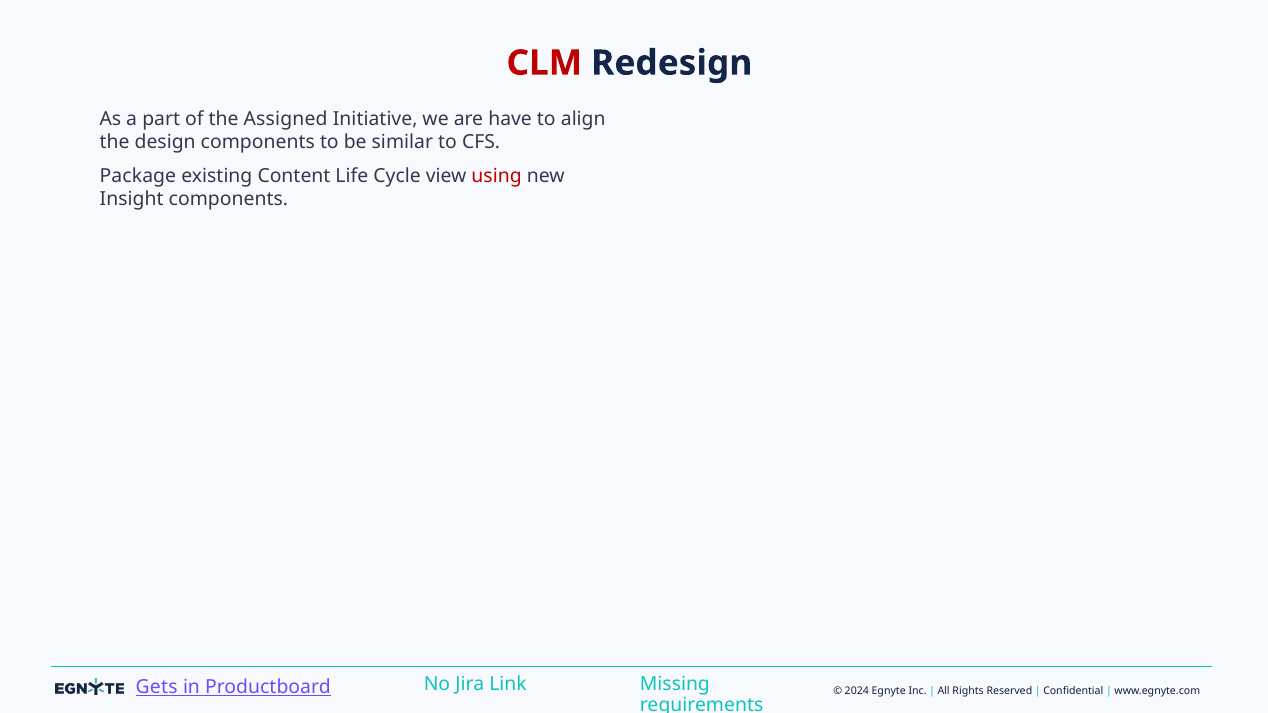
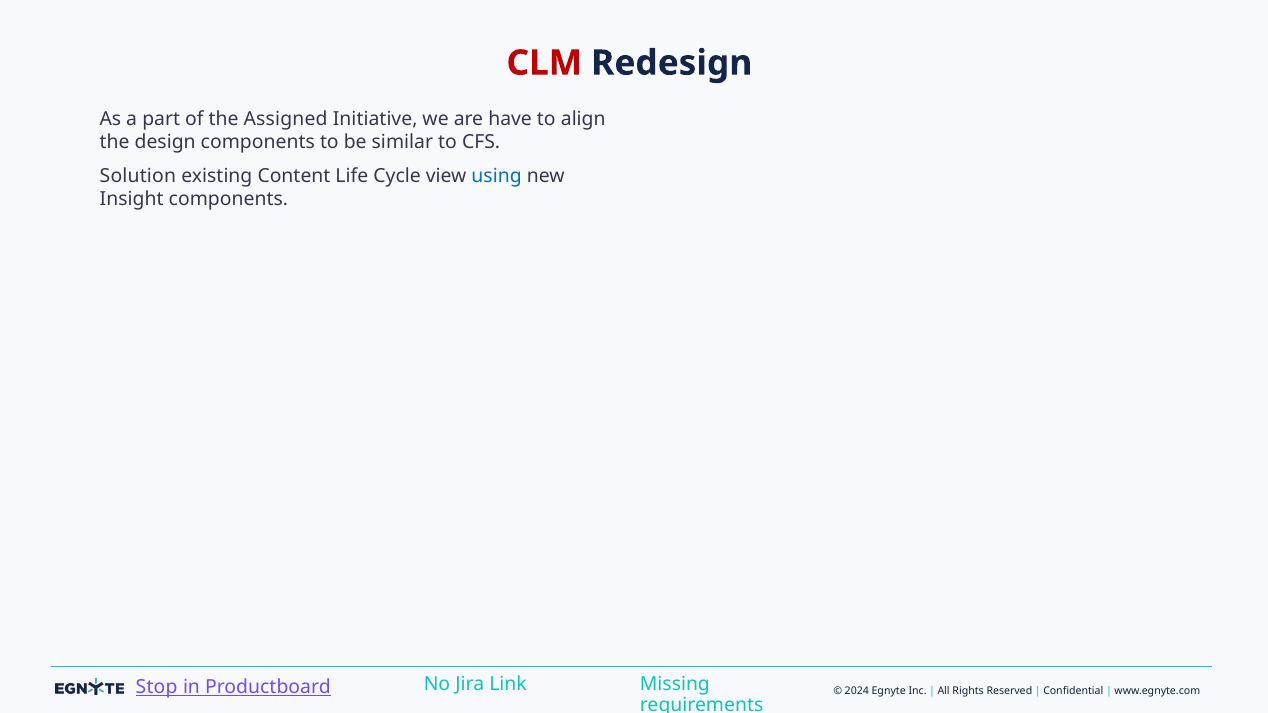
Package: Package -> Solution
using colour: red -> blue
Gets: Gets -> Stop
